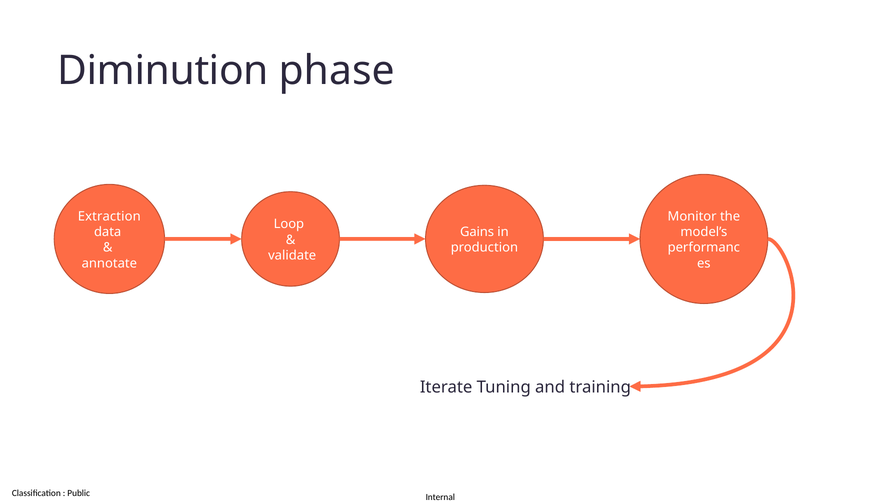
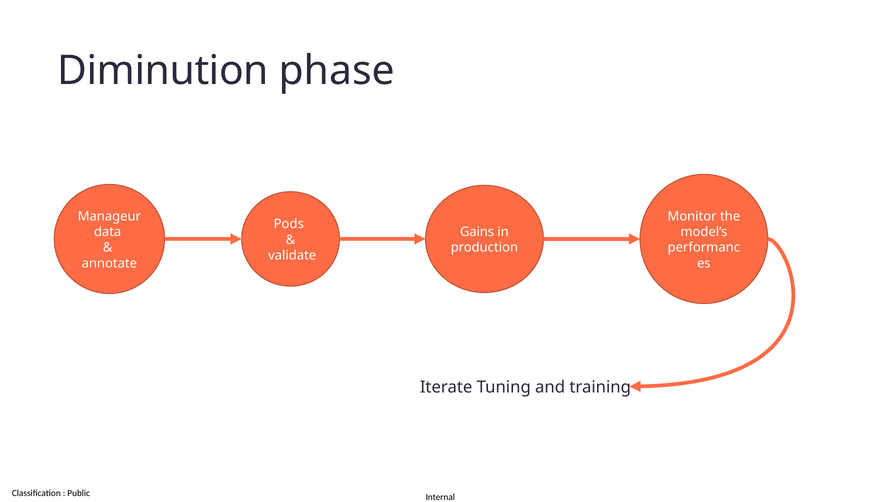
Extraction: Extraction -> Manageur
Loop: Loop -> Pods
